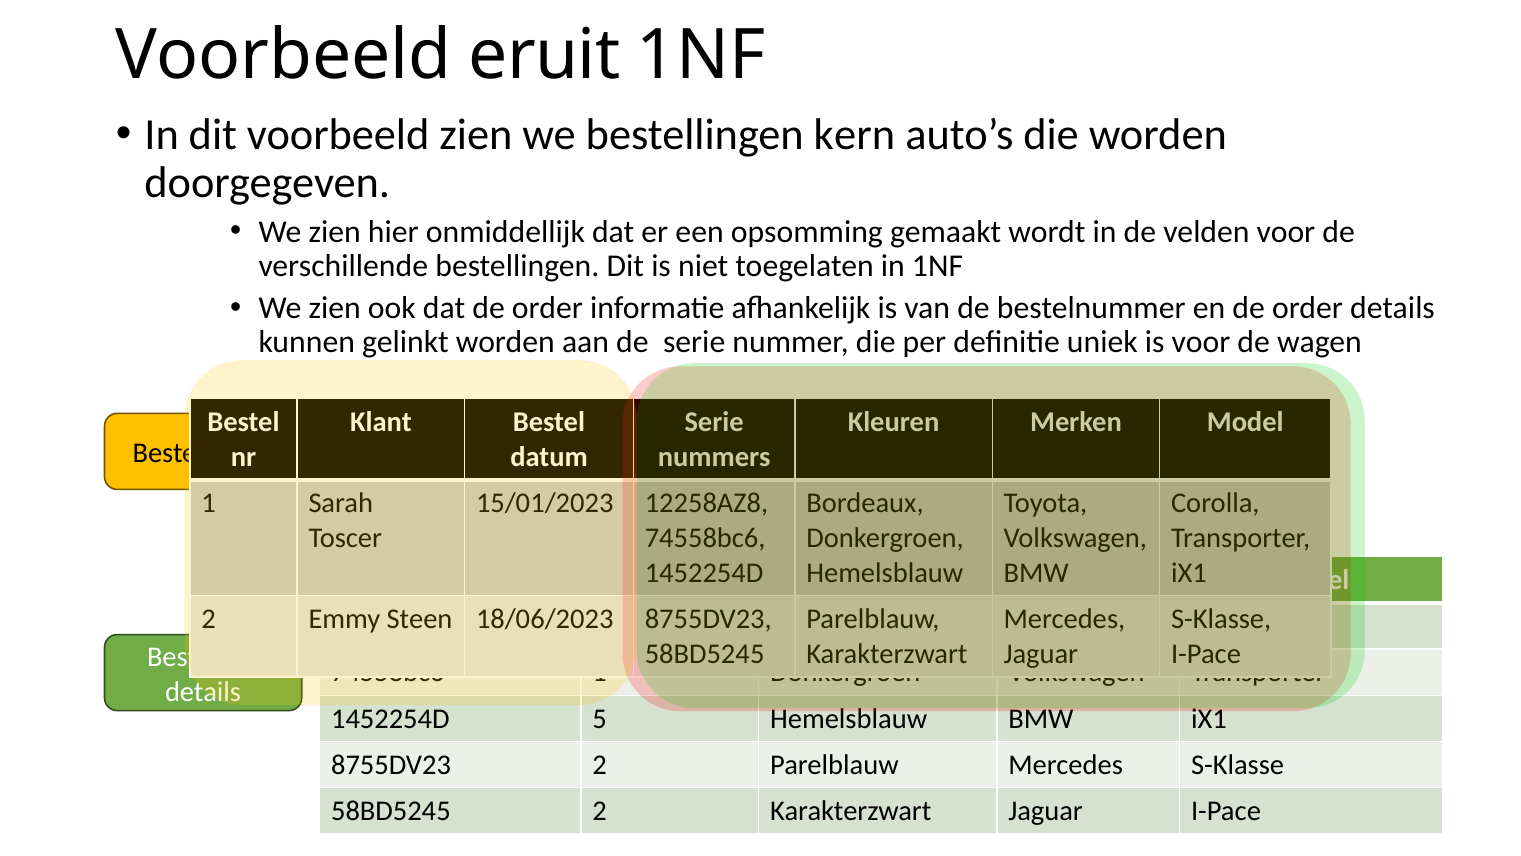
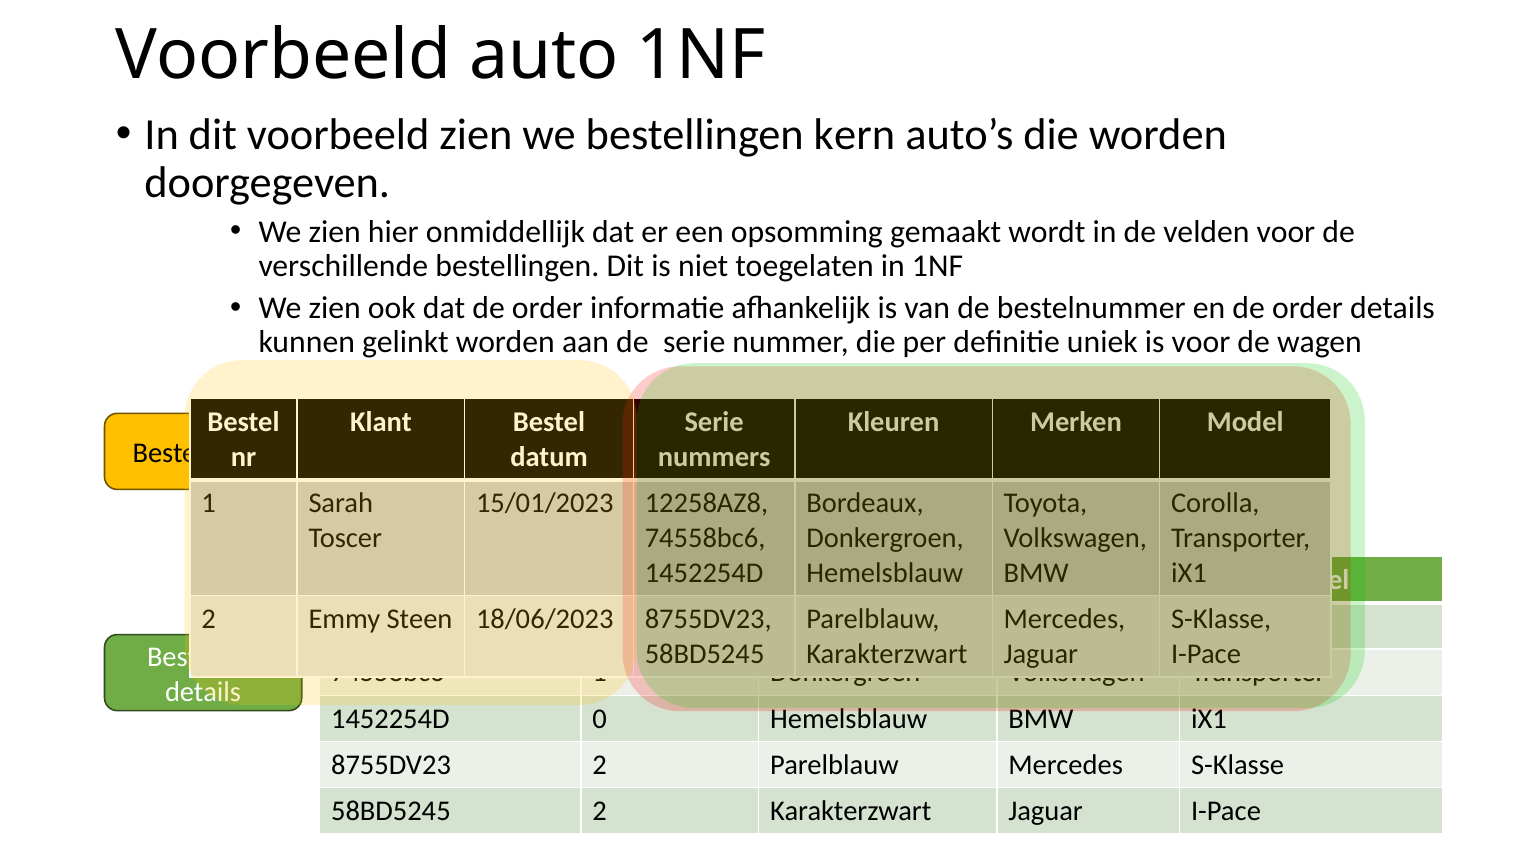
eruit: eruit -> auto
5: 5 -> 0
